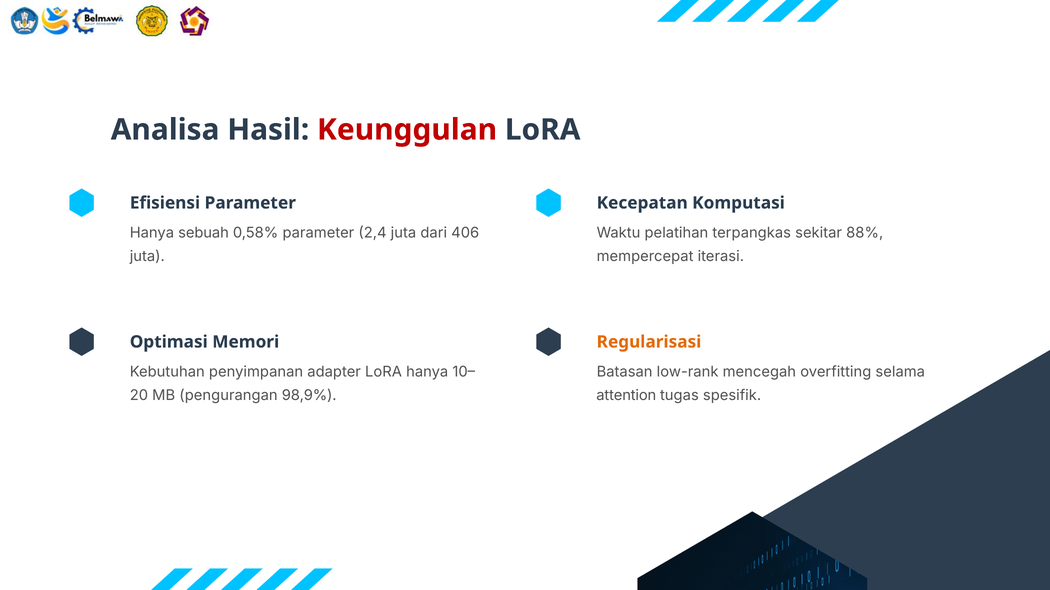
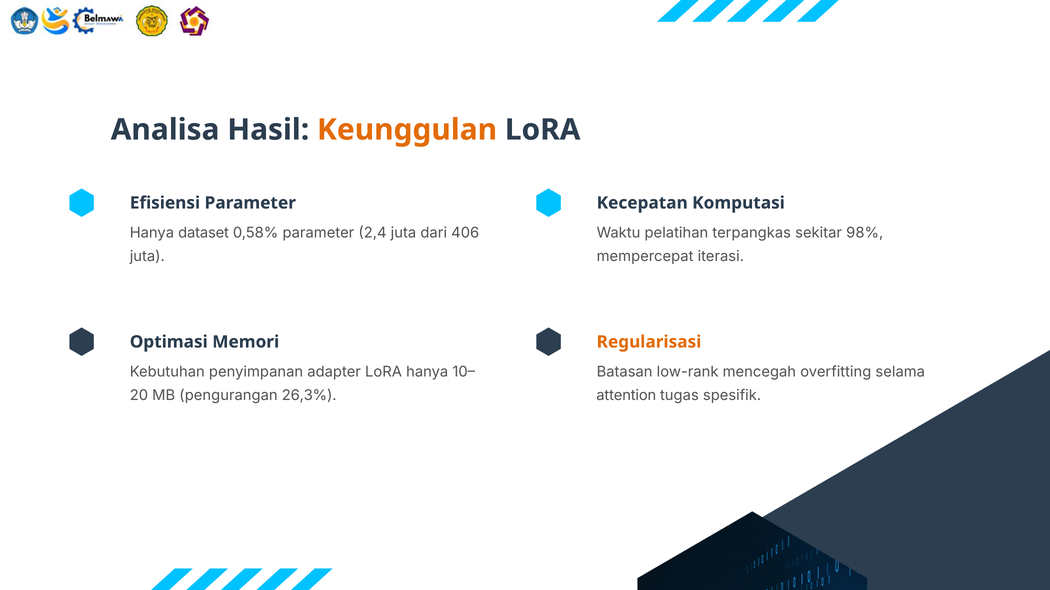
Keunggulan colour: red -> orange
sebuah: sebuah -> dataset
88%: 88% -> 98%
98,9%: 98,9% -> 26,3%
